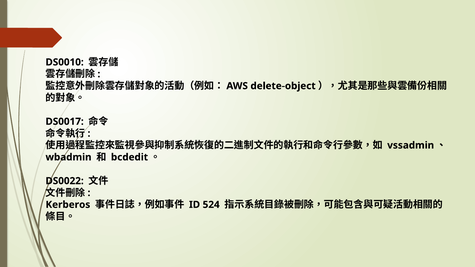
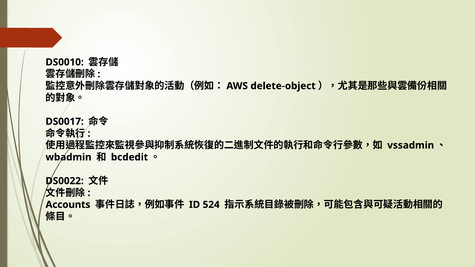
Kerberos: Kerberos -> Accounts
